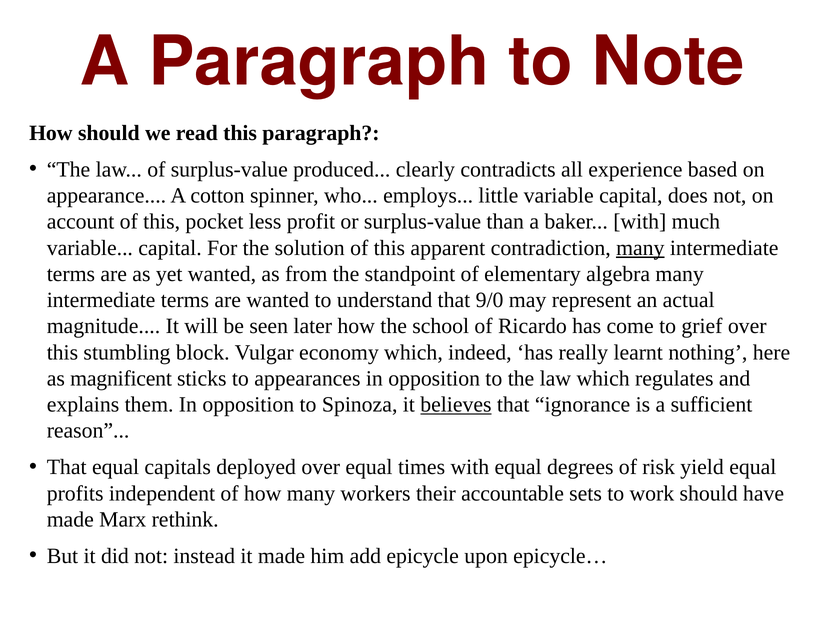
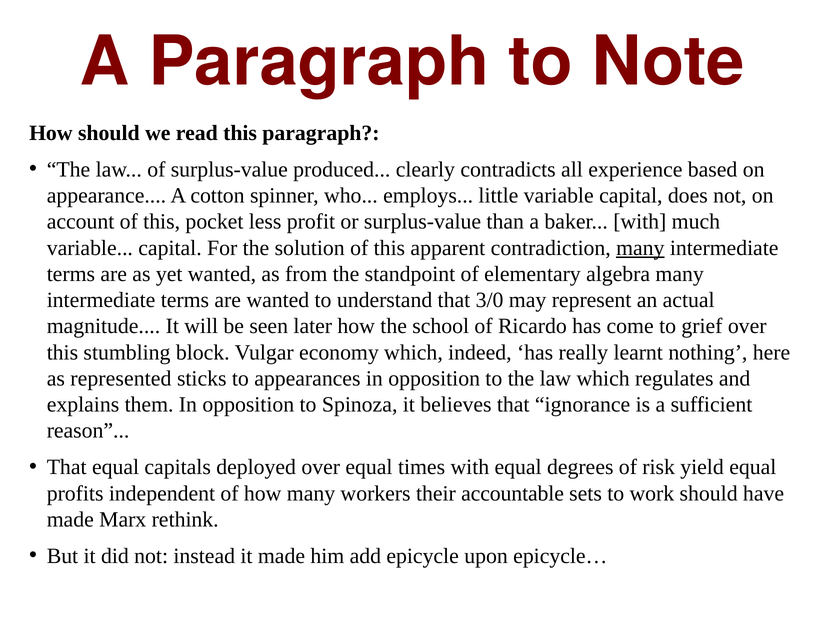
9/0: 9/0 -> 3/0
magnificent: magnificent -> represented
believes underline: present -> none
